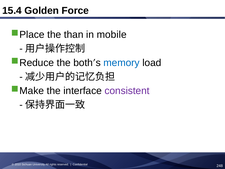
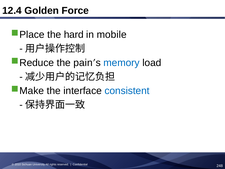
15.4: 15.4 -> 12.4
than: than -> hard
both: both -> pain
consistent colour: purple -> blue
